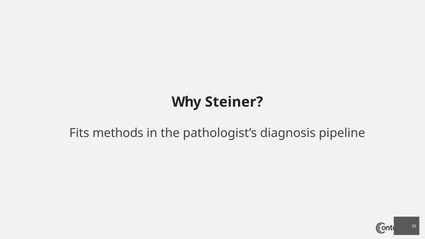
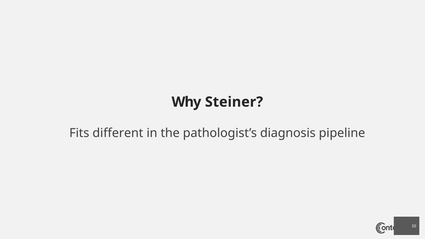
methods: methods -> different
